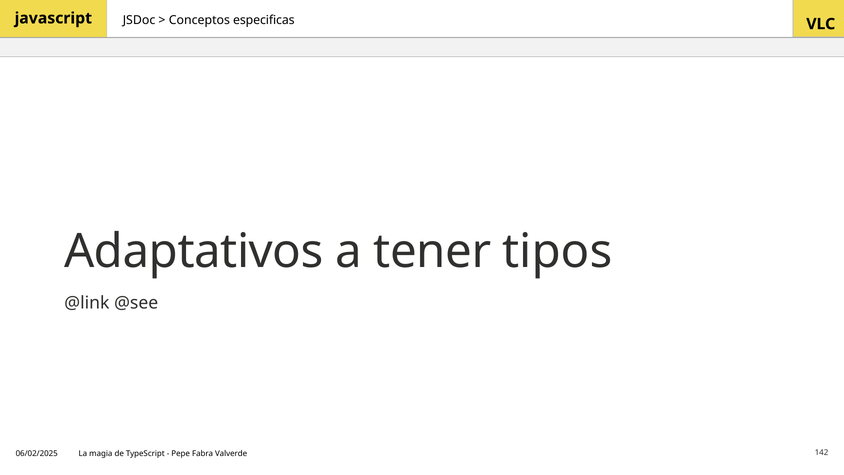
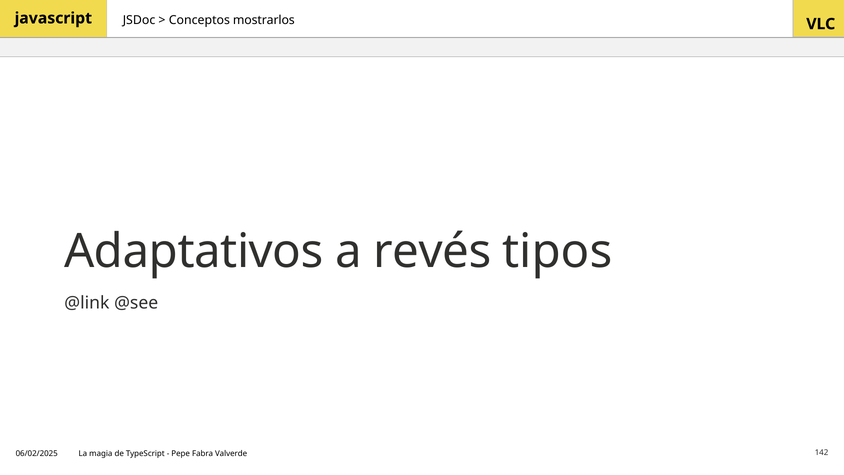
especificas: especificas -> mostrarlos
tener: tener -> revés
